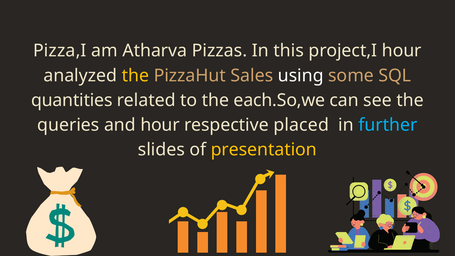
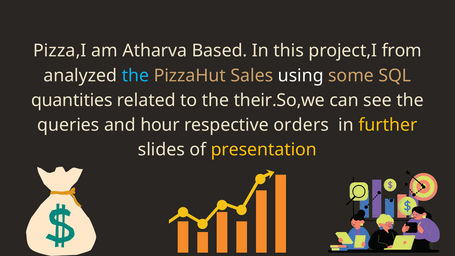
Pizzas: Pizzas -> Based
project,I hour: hour -> from
the at (135, 75) colour: yellow -> light blue
each.So,we: each.So,we -> their.So,we
placed: placed -> orders
further colour: light blue -> yellow
